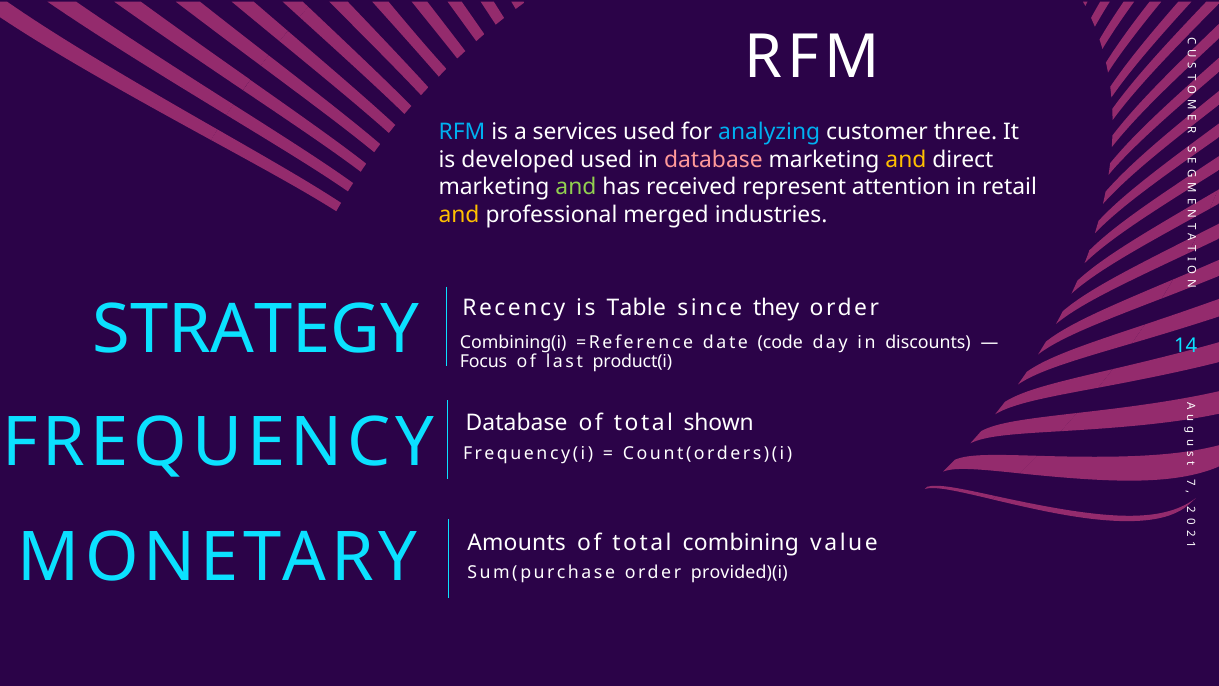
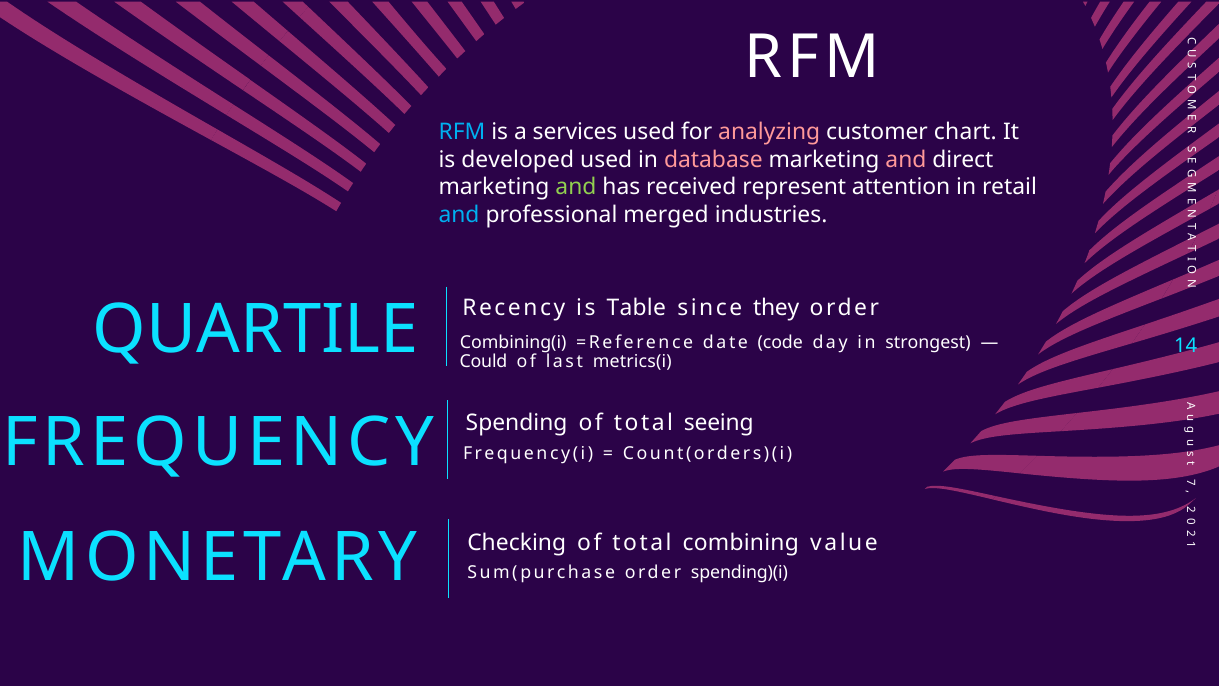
analyzing colour: light blue -> pink
three: three -> chart
and at (906, 160) colour: yellow -> pink
and at (459, 214) colour: yellow -> light blue
STRATEGY: STRATEGY -> QUARTILE
discounts: discounts -> strongest
Focus: Focus -> Could
product(i: product(i -> metrics(i
FREQUENCY Database: Database -> Spending
shown: shown -> seeing
Amounts: Amounts -> Checking
provided)(i: provided)(i -> spending)(i
